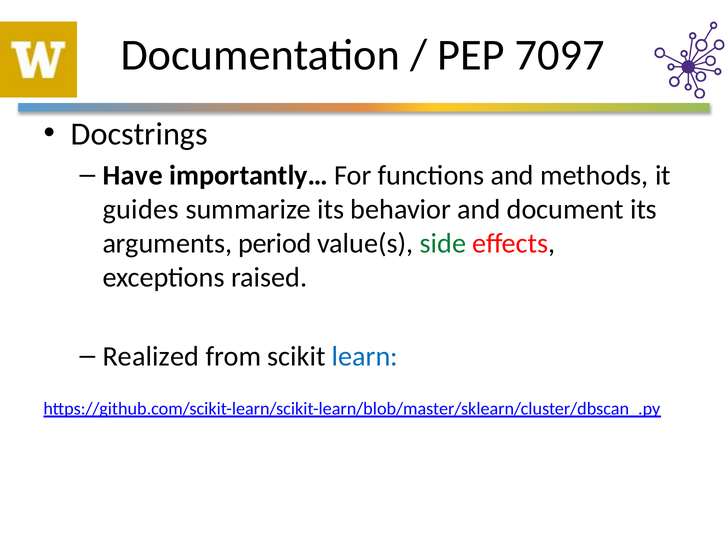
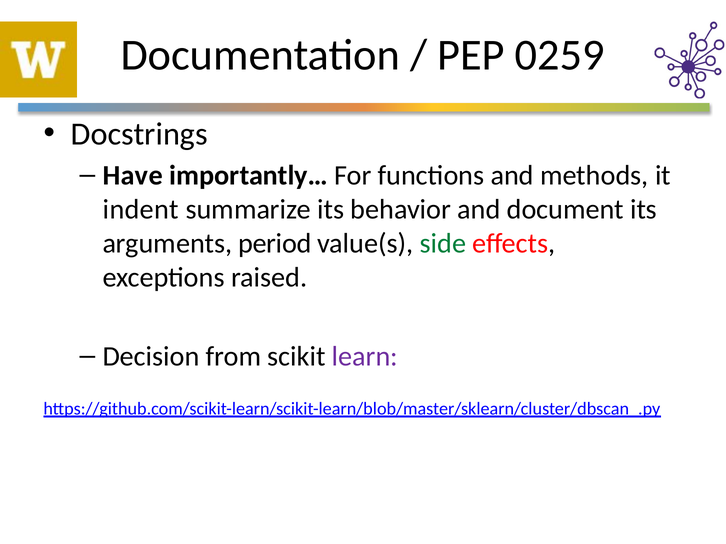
7097: 7097 -> 0259
guides: guides -> indent
Realized: Realized -> Decision
learn colour: blue -> purple
